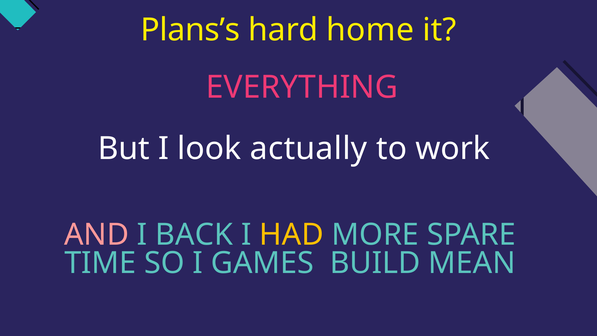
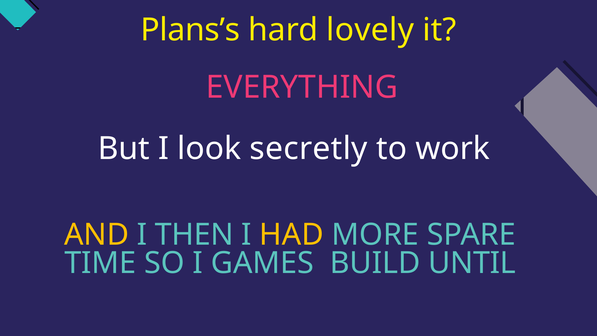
home: home -> lovely
actually: actually -> secretly
AND colour: pink -> yellow
BACK: BACK -> THEN
MEAN: MEAN -> UNTIL
